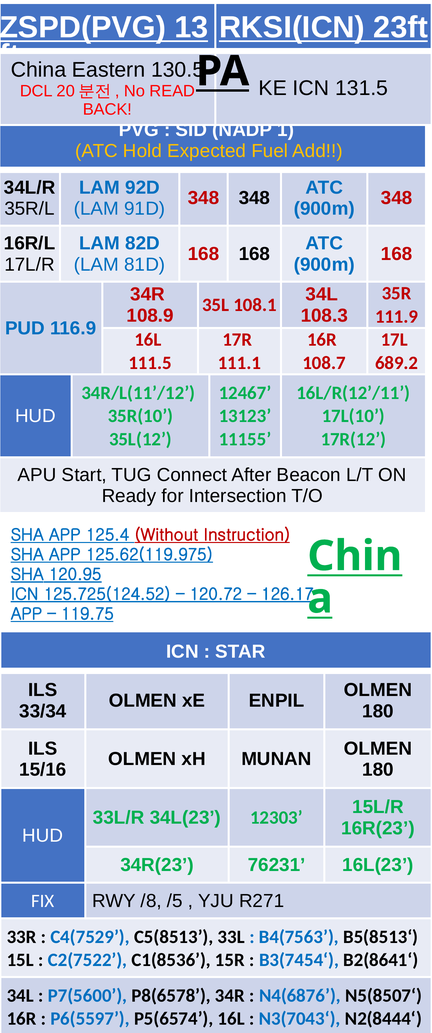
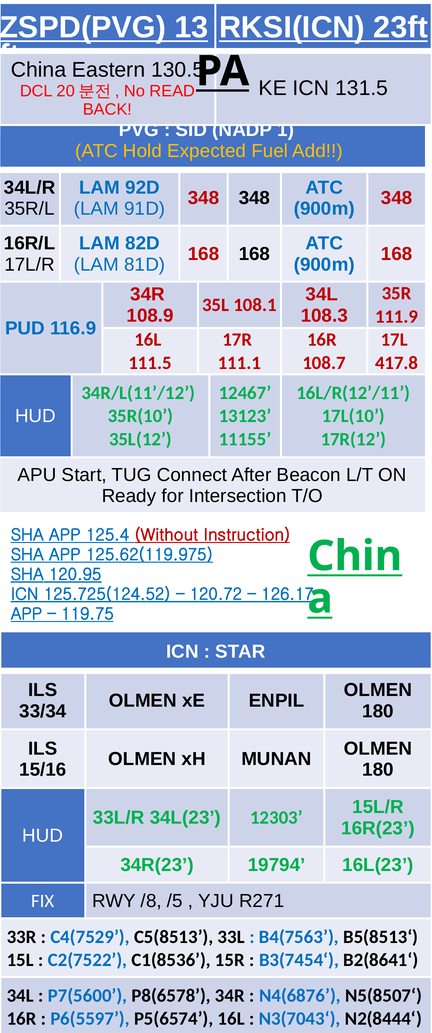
689.2: 689.2 -> 417.8
76231: 76231 -> 19794
